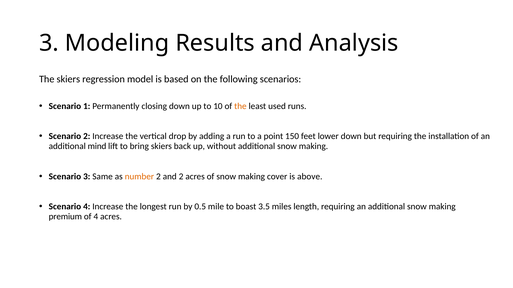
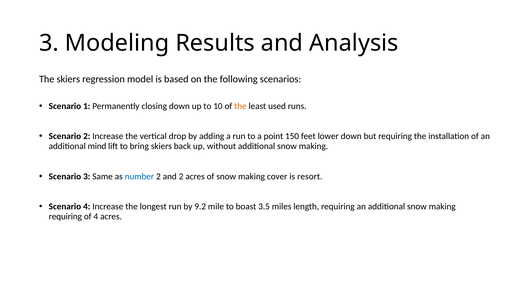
number colour: orange -> blue
above: above -> resort
0.5: 0.5 -> 9.2
premium at (65, 217): premium -> requiring
